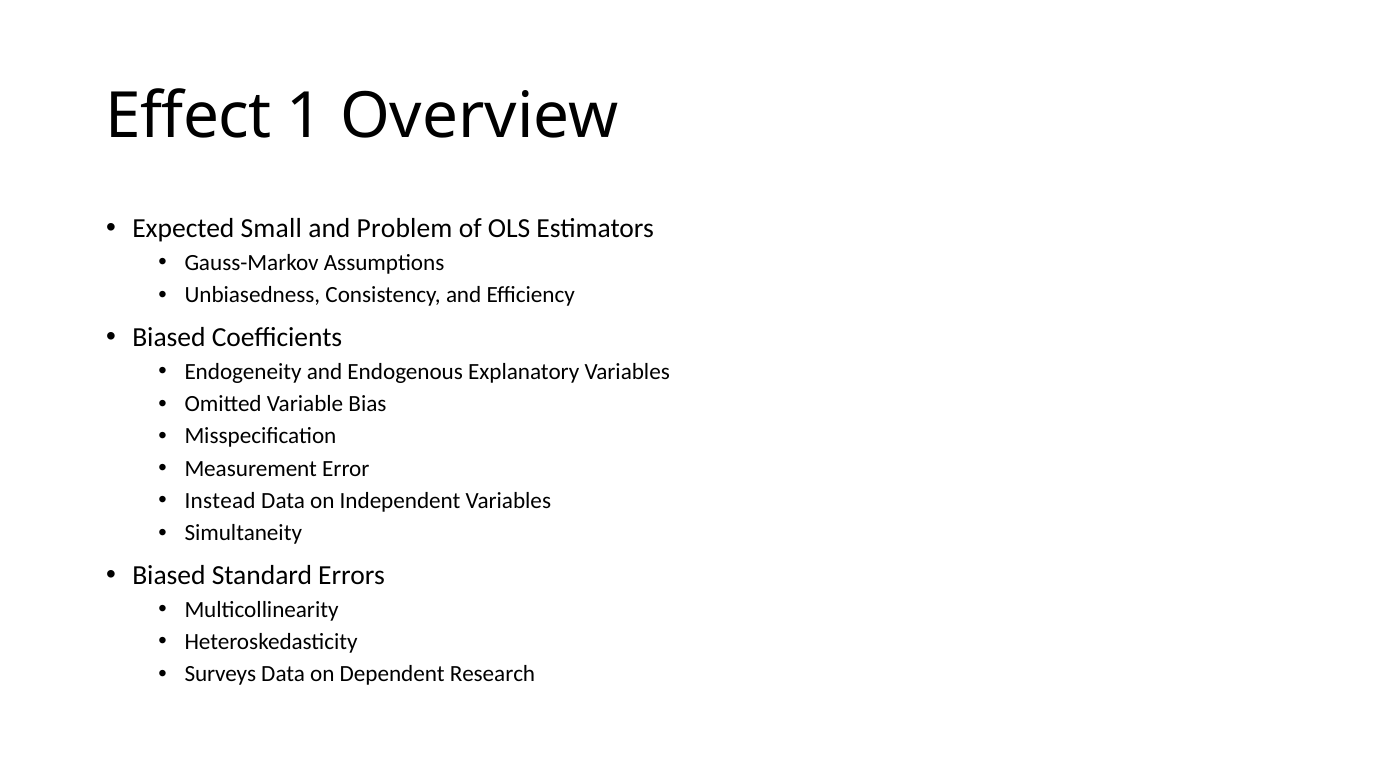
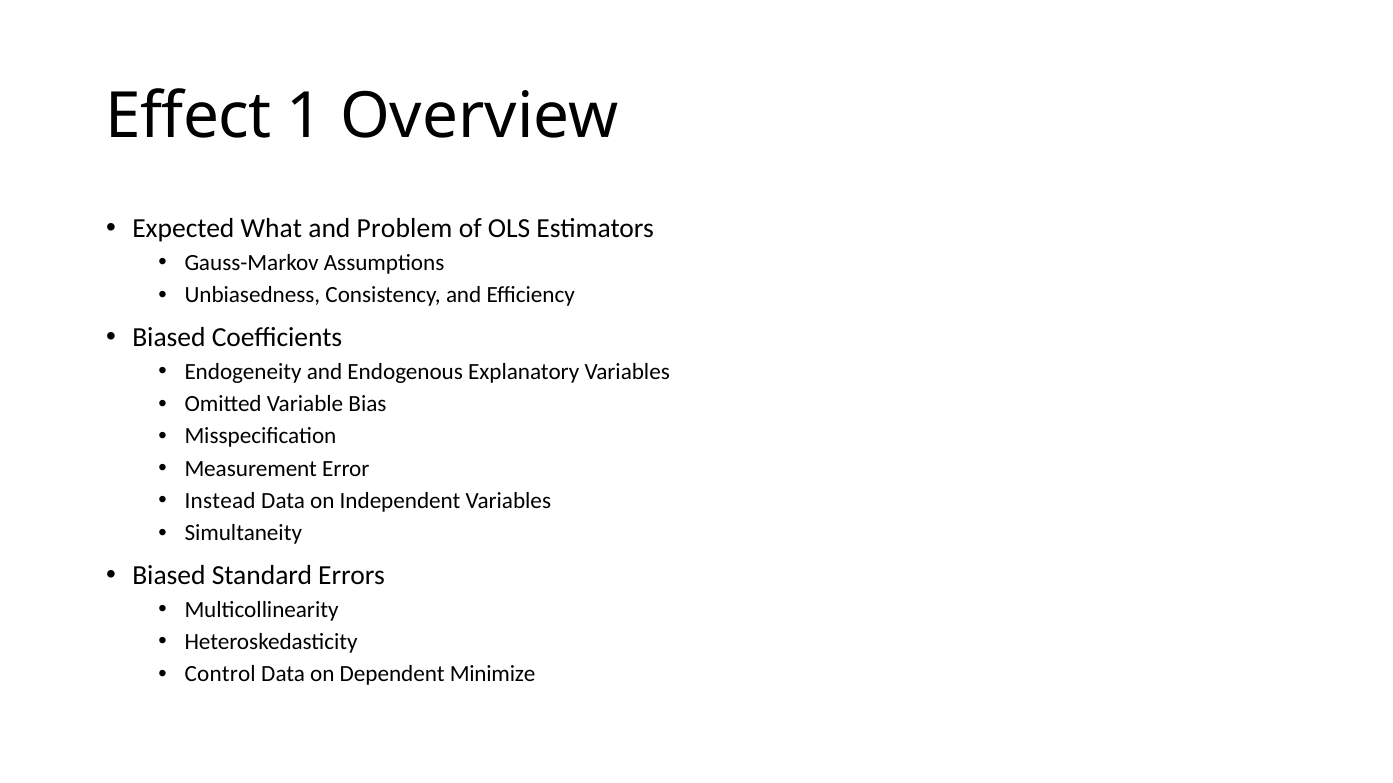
Small: Small -> What
Surveys: Surveys -> Control
Research: Research -> Minimize
